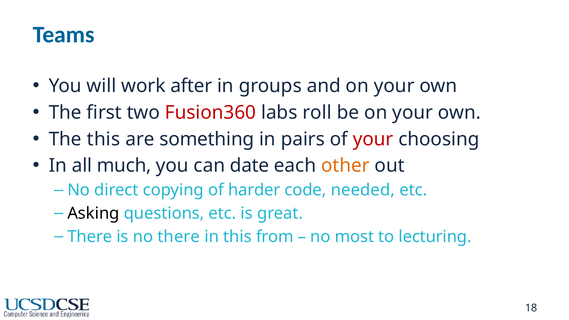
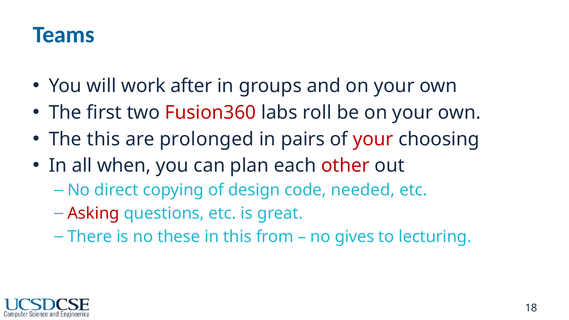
something: something -> prolonged
much: much -> when
date: date -> plan
other colour: orange -> red
harder: harder -> design
Asking colour: black -> red
no there: there -> these
most: most -> gives
